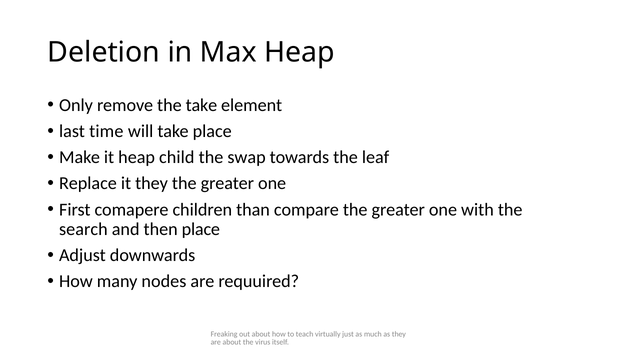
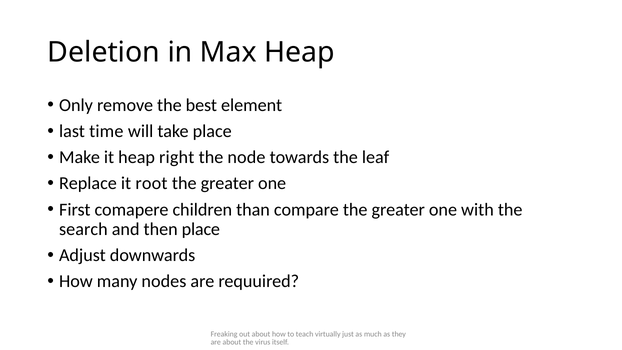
the take: take -> best
child: child -> right
swap: swap -> node
it they: they -> root
